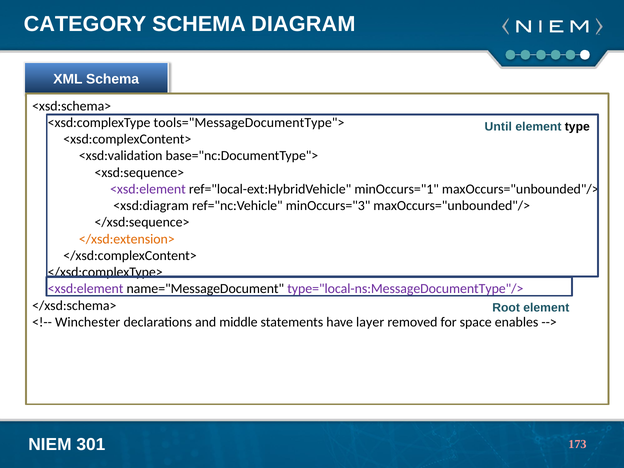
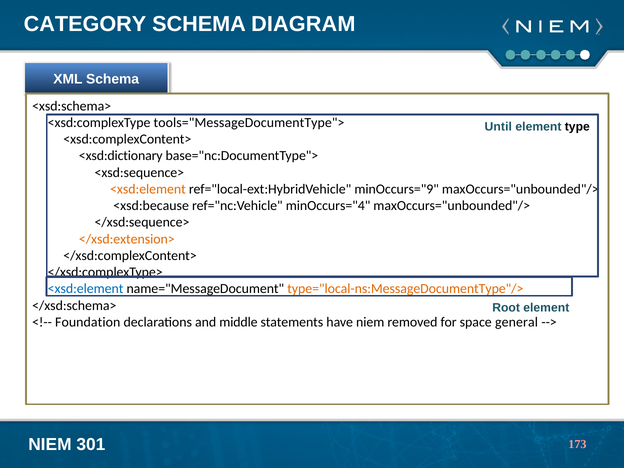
<xsd:validation: <xsd:validation -> <xsd:dictionary
<xsd:element at (148, 189) colour: purple -> orange
minOccurs="1: minOccurs="1 -> minOccurs="9
<xsd:diagram: <xsd:diagram -> <xsd:because
minOccurs="3: minOccurs="3 -> minOccurs="4
<xsd:element at (86, 289) colour: purple -> blue
type="local-ns:MessageDocumentType"/> colour: purple -> orange
Winchester: Winchester -> Foundation
have layer: layer -> niem
enables: enables -> general
